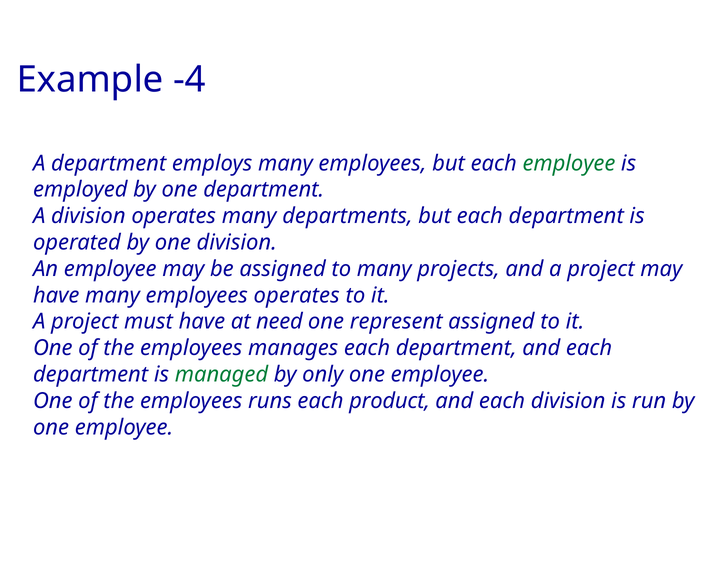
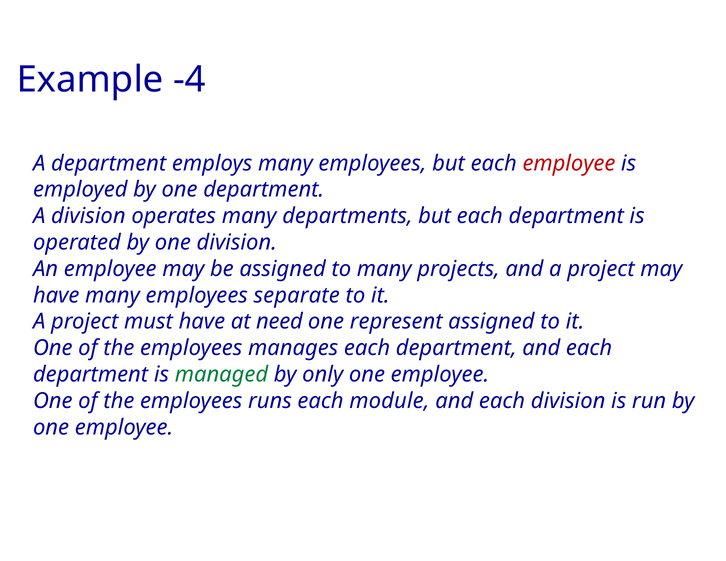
employee at (569, 163) colour: green -> red
employees operates: operates -> separate
product: product -> module
